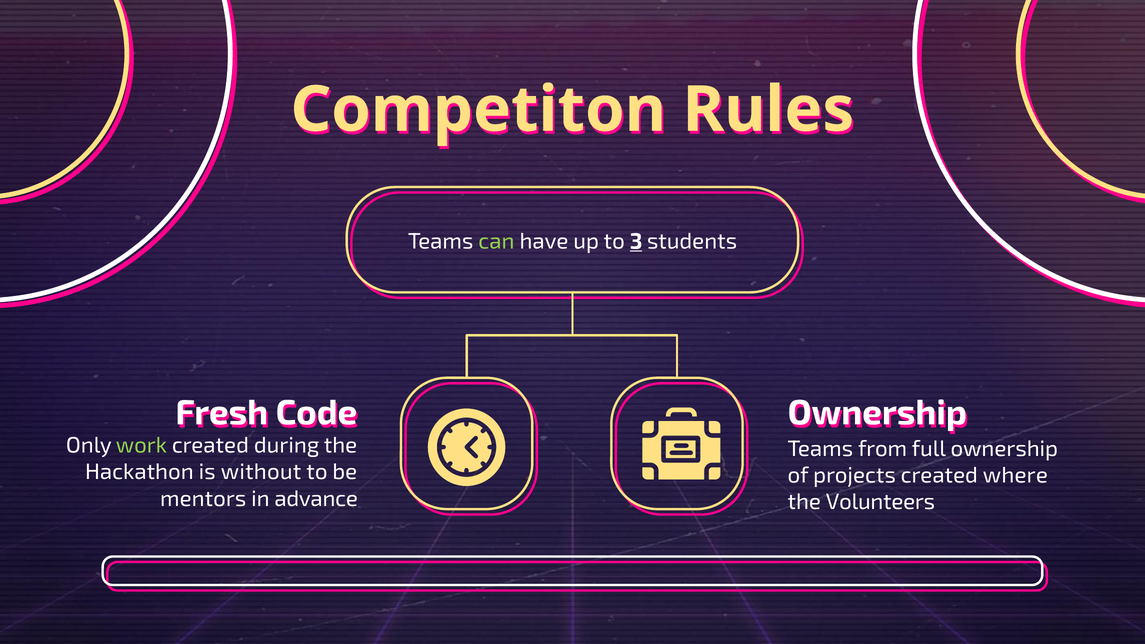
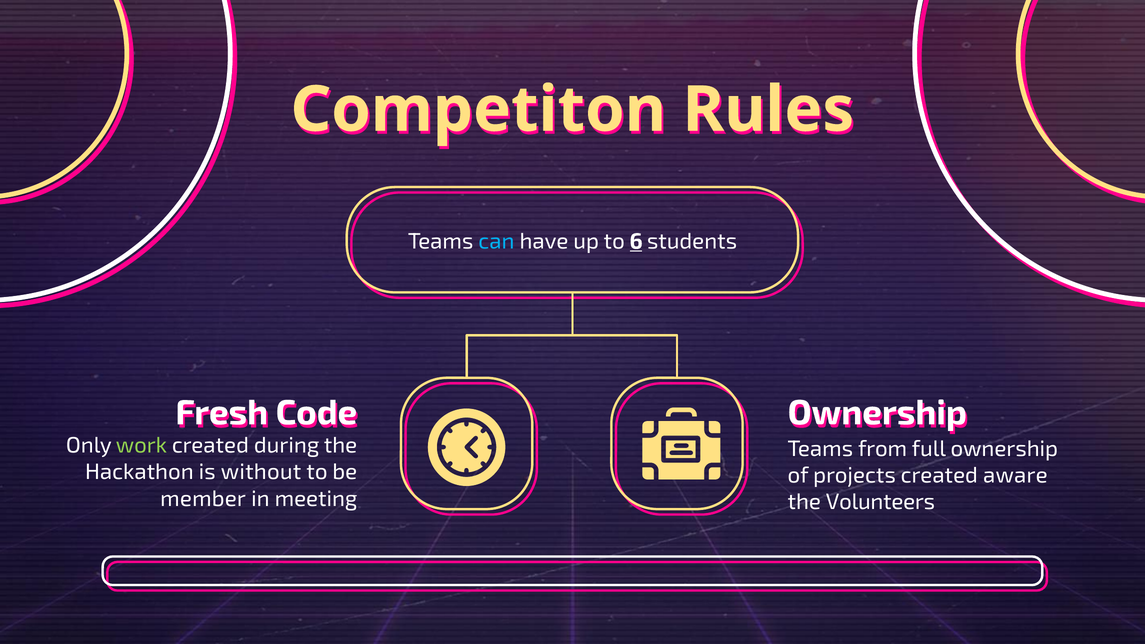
can colour: light green -> light blue
3: 3 -> 6
where: where -> aware
mentors: mentors -> member
advance: advance -> meeting
